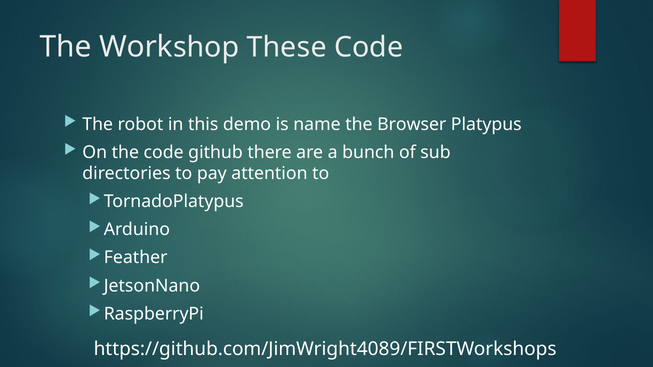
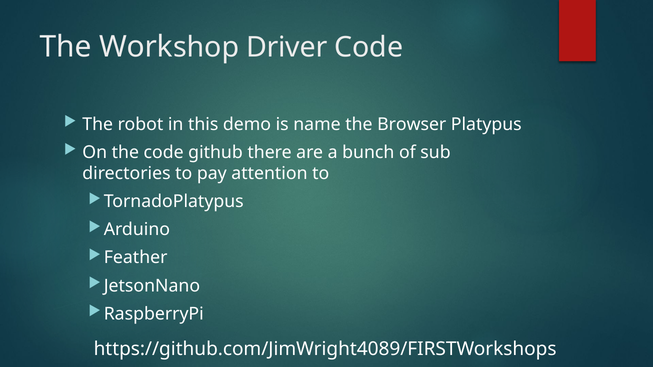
These: These -> Driver
